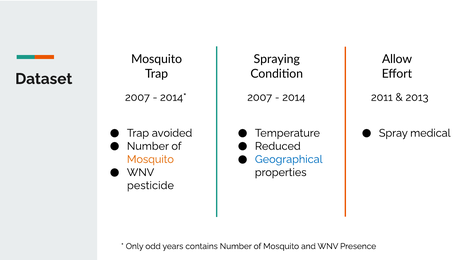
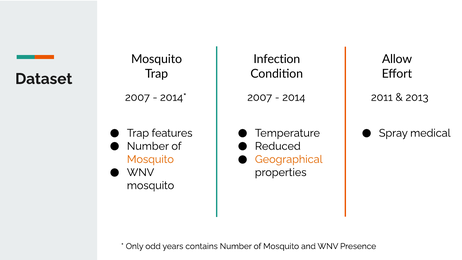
Spraying: Spraying -> Infection
avoided: avoided -> features
Geographical colour: blue -> orange
pesticide at (150, 185): pesticide -> mosquito
